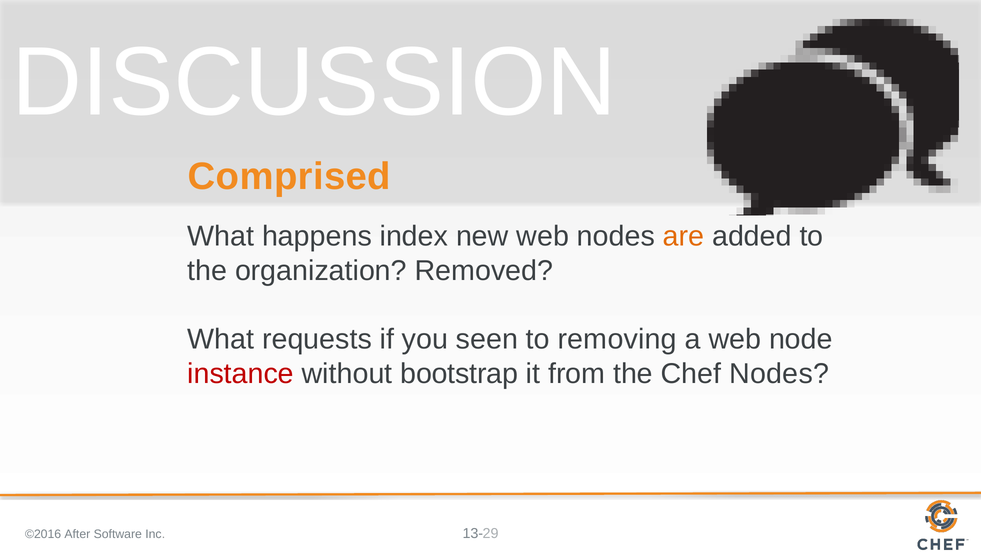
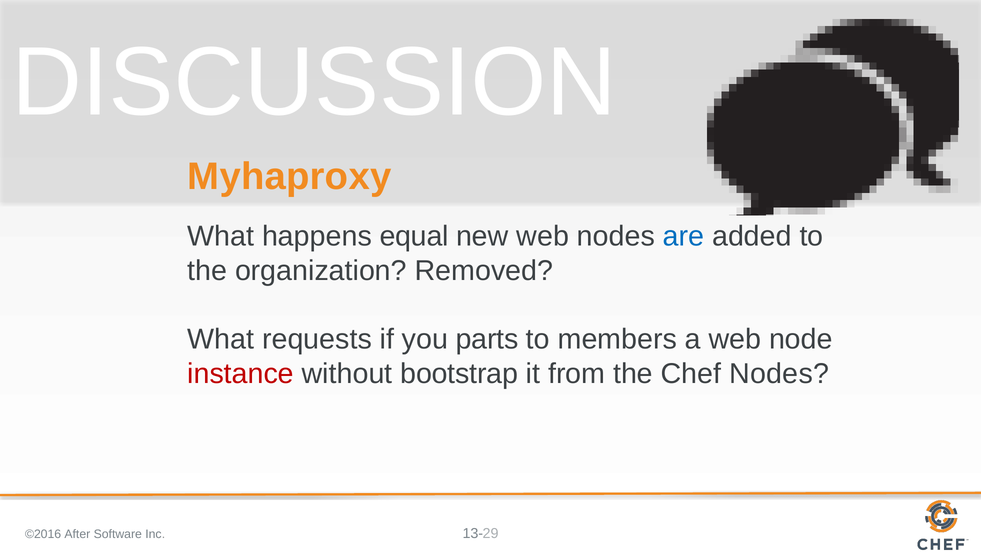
Comprised: Comprised -> Myhaproxy
index: index -> equal
are colour: orange -> blue
seen: seen -> parts
removing: removing -> members
